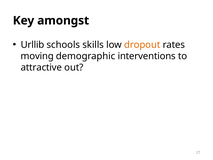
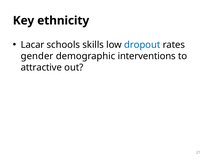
amongst: amongst -> ethnicity
Urllib: Urllib -> Lacar
dropout colour: orange -> blue
moving: moving -> gender
